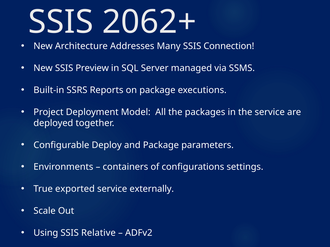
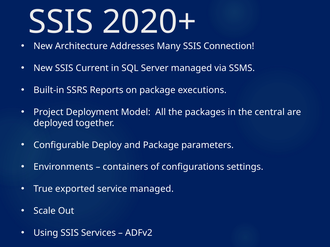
2062+: 2062+ -> 2020+
Preview: Preview -> Current
the service: service -> central
service externally: externally -> managed
Relative: Relative -> Services
